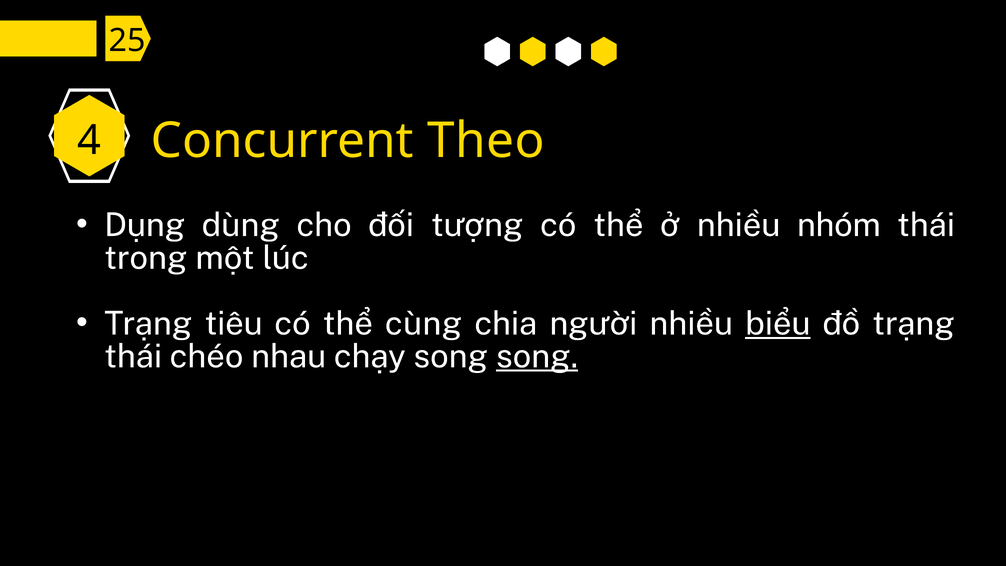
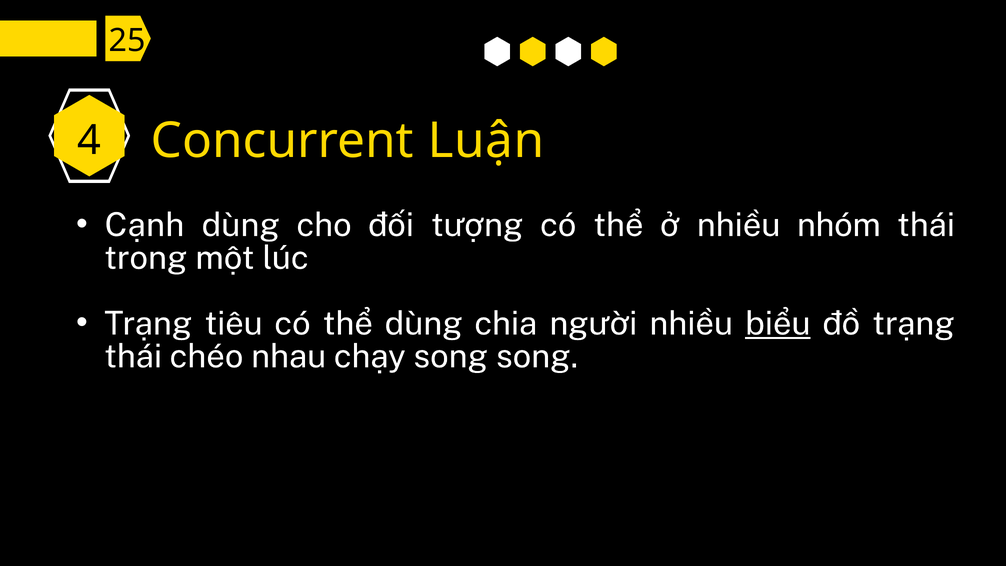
Theo: Theo -> Luận
Dụng: Dụng -> Cạnh
thể cùng: cùng -> dùng
song at (537, 356) underline: present -> none
